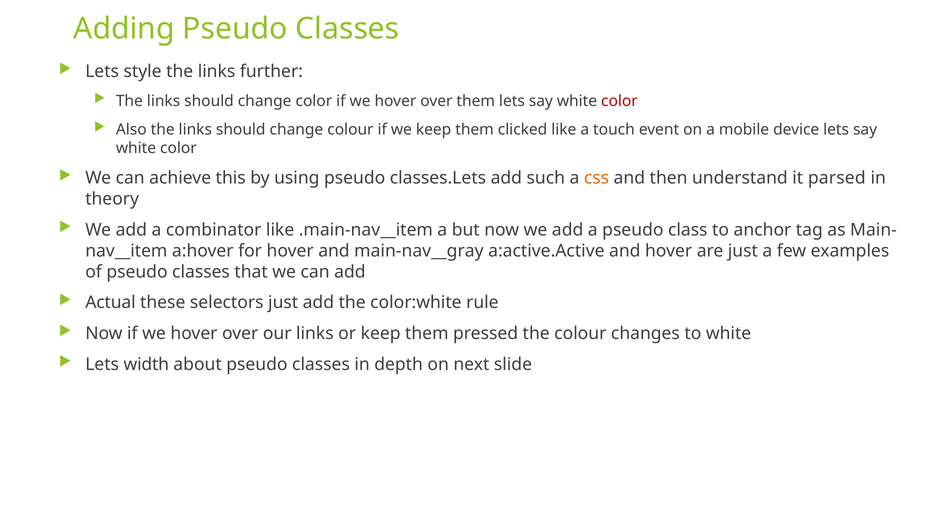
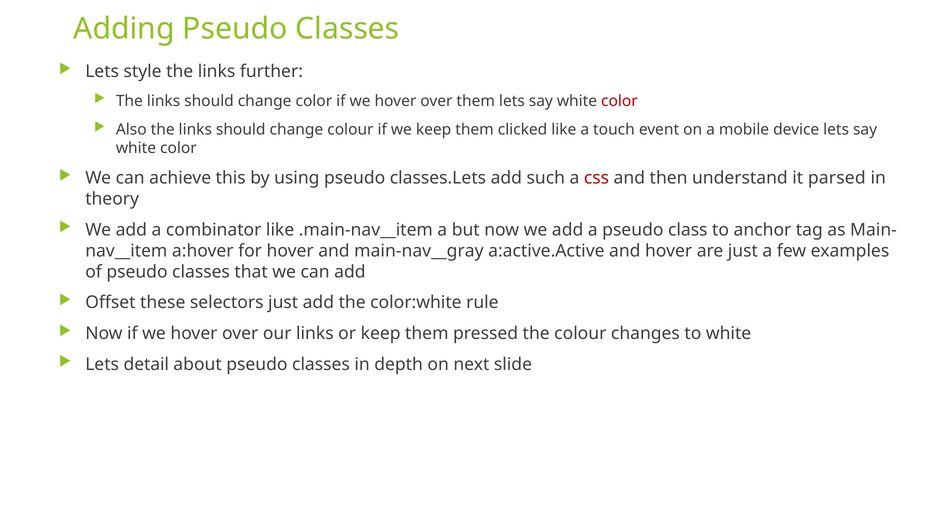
css colour: orange -> red
Actual: Actual -> Offset
width: width -> detail
